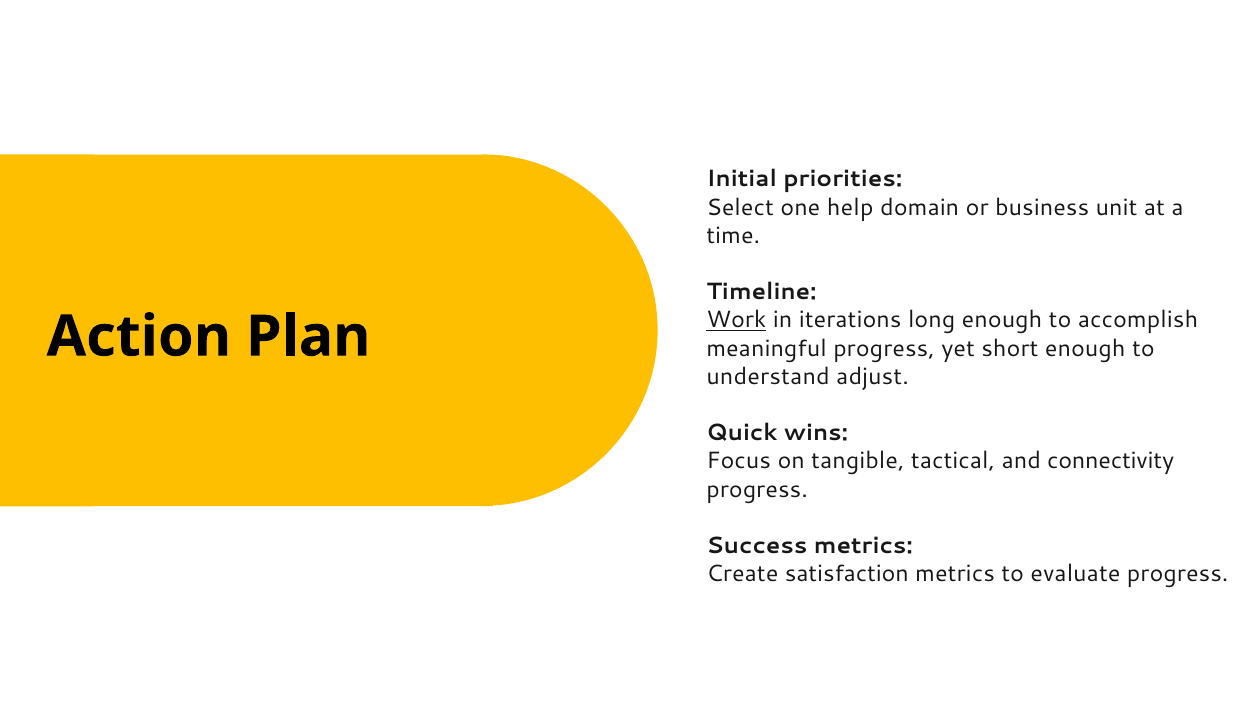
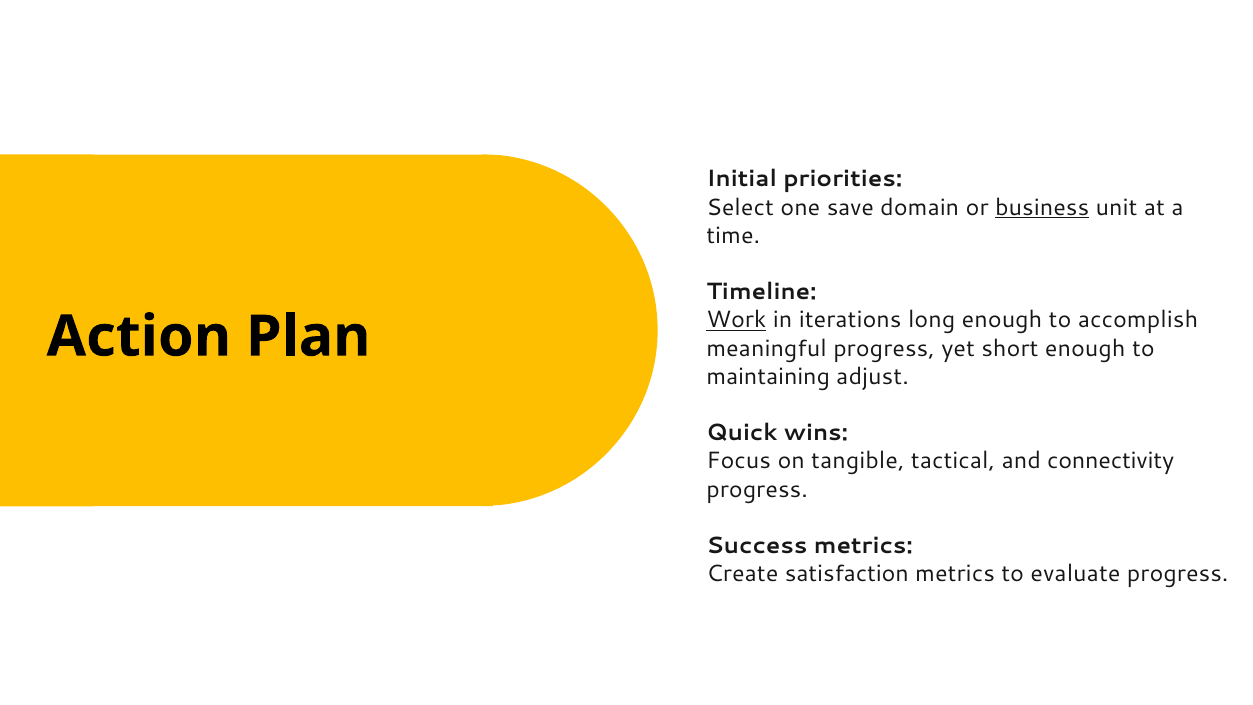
help: help -> save
business underline: none -> present
understand: understand -> maintaining
